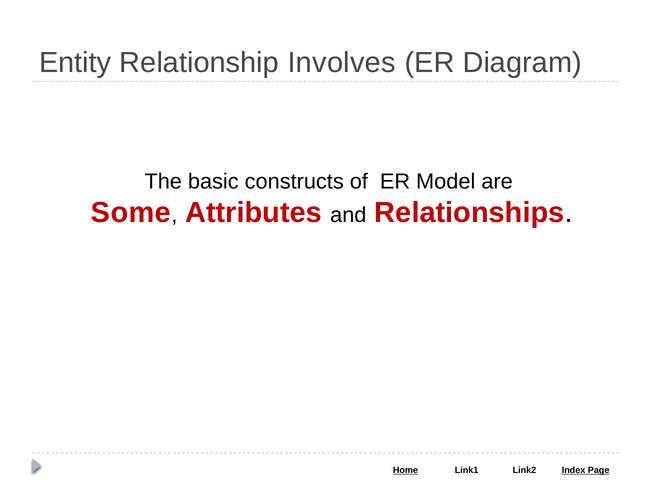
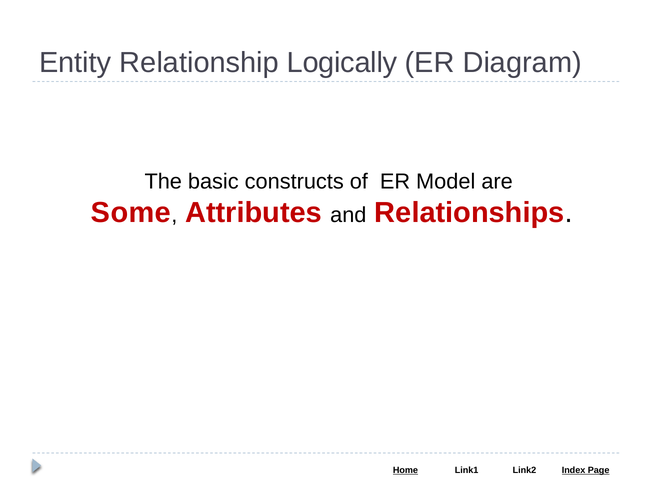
Involves: Involves -> Logically
